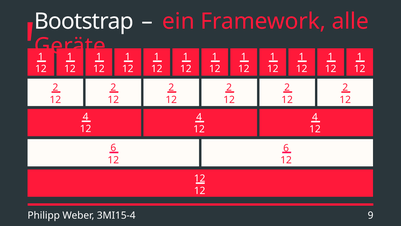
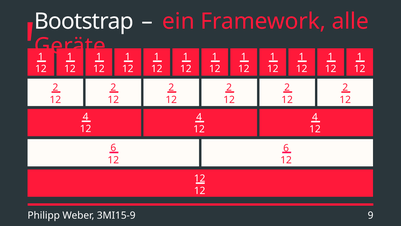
3MI15-4: 3MI15-4 -> 3MI15-9
